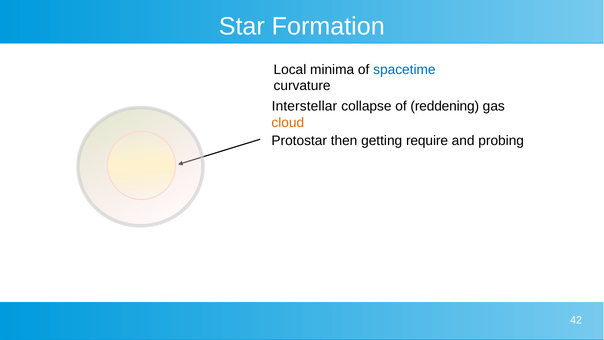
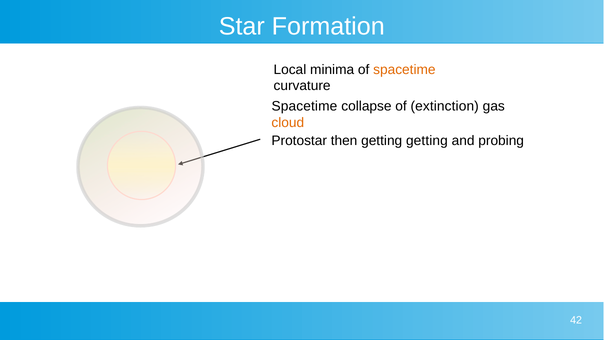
spacetime at (404, 69) colour: blue -> orange
Interstellar at (304, 106): Interstellar -> Spacetime
reddening: reddening -> extinction
getting require: require -> getting
